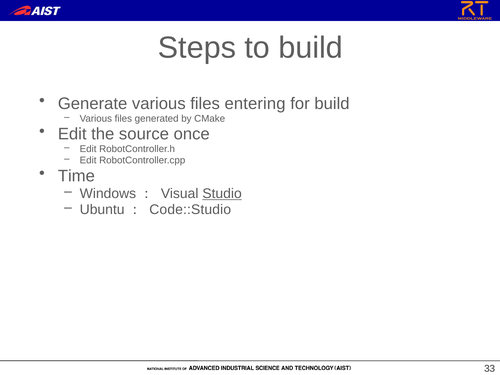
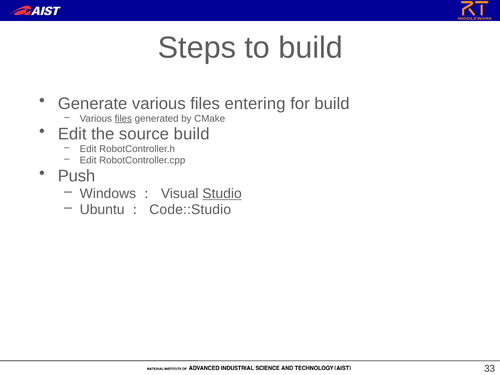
files at (123, 118) underline: none -> present
source once: once -> build
Time: Time -> Push
